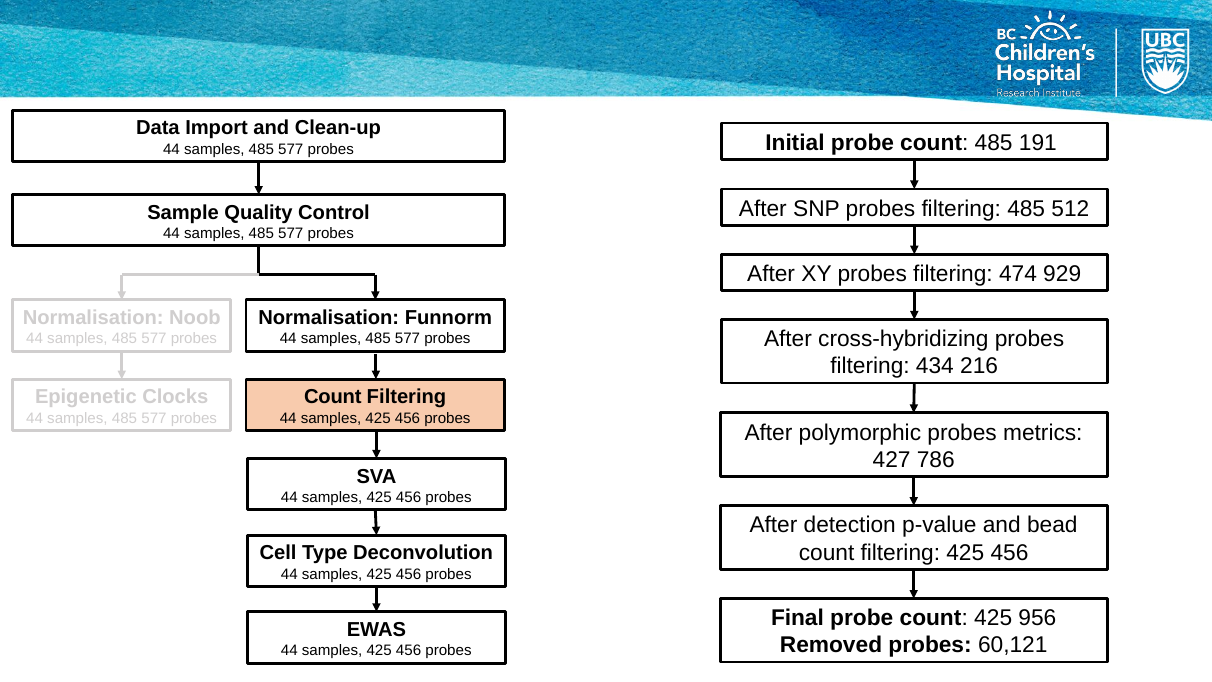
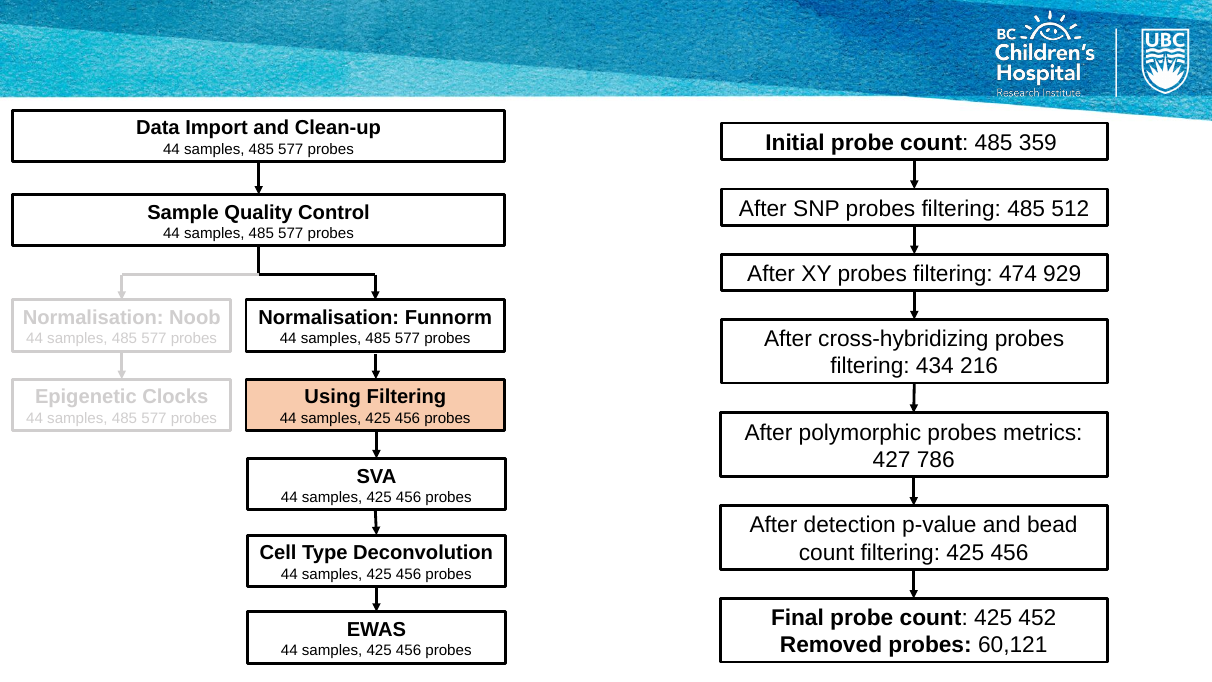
191: 191 -> 359
Count at (333, 397): Count -> Using
956: 956 -> 452
